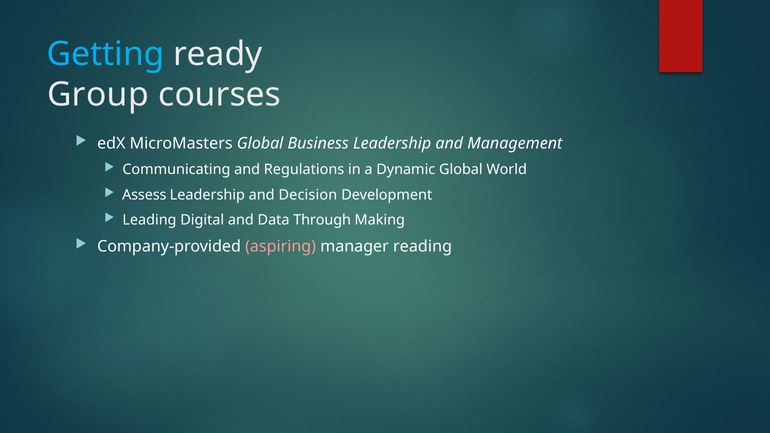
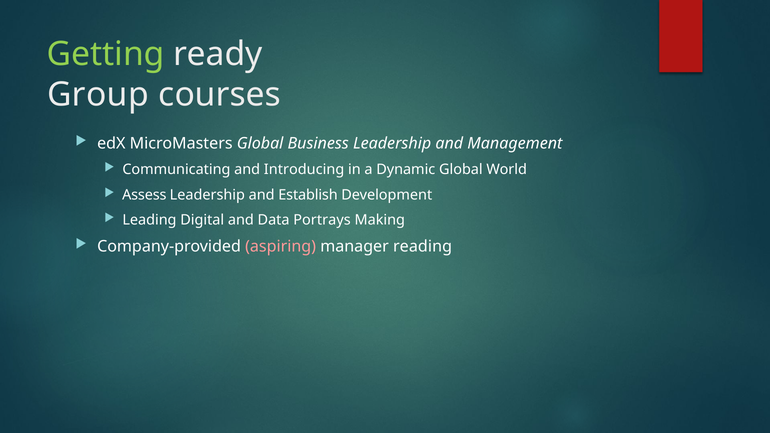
Getting colour: light blue -> light green
Regulations: Regulations -> Introducing
Decision: Decision -> Establish
Through: Through -> Portrays
